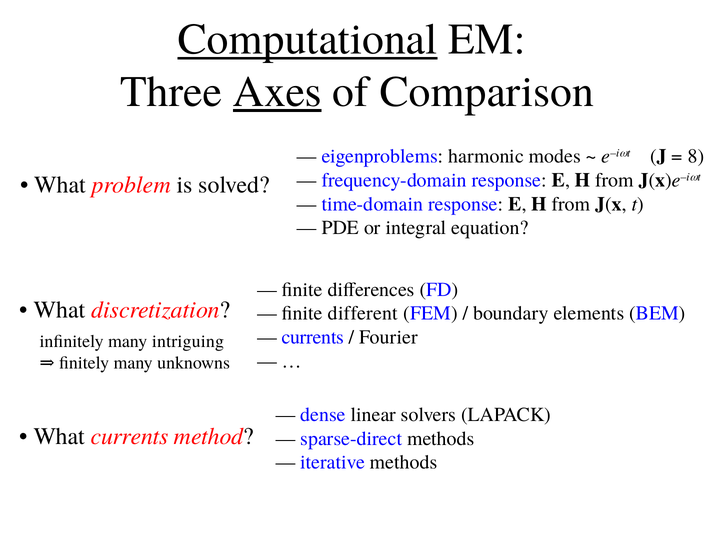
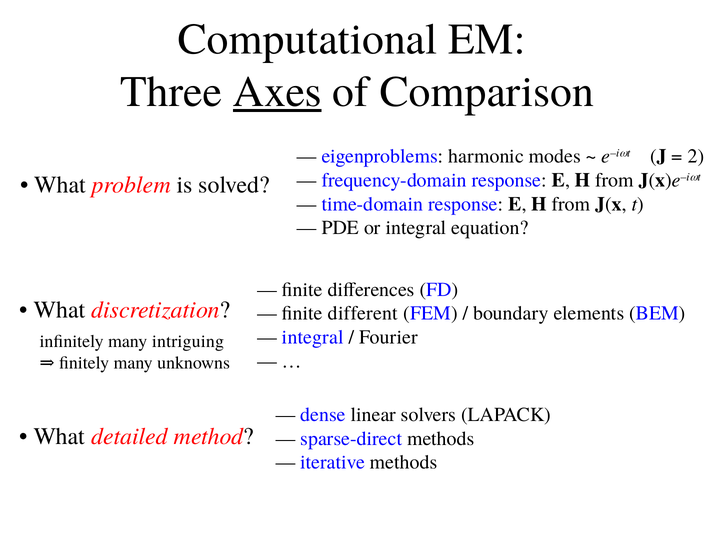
Computational underline: present -> none
8: 8 -> 2
currents at (313, 337): currents -> integral
What currents: currents -> detailed
